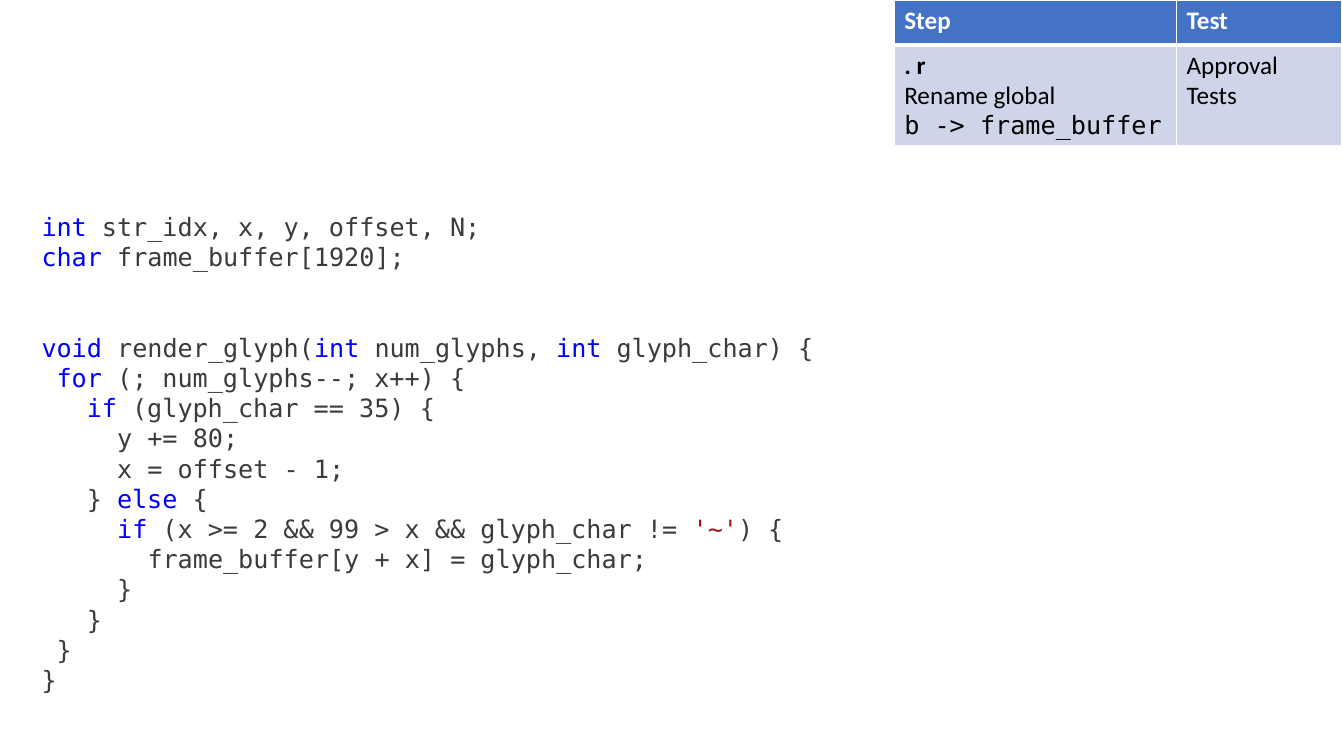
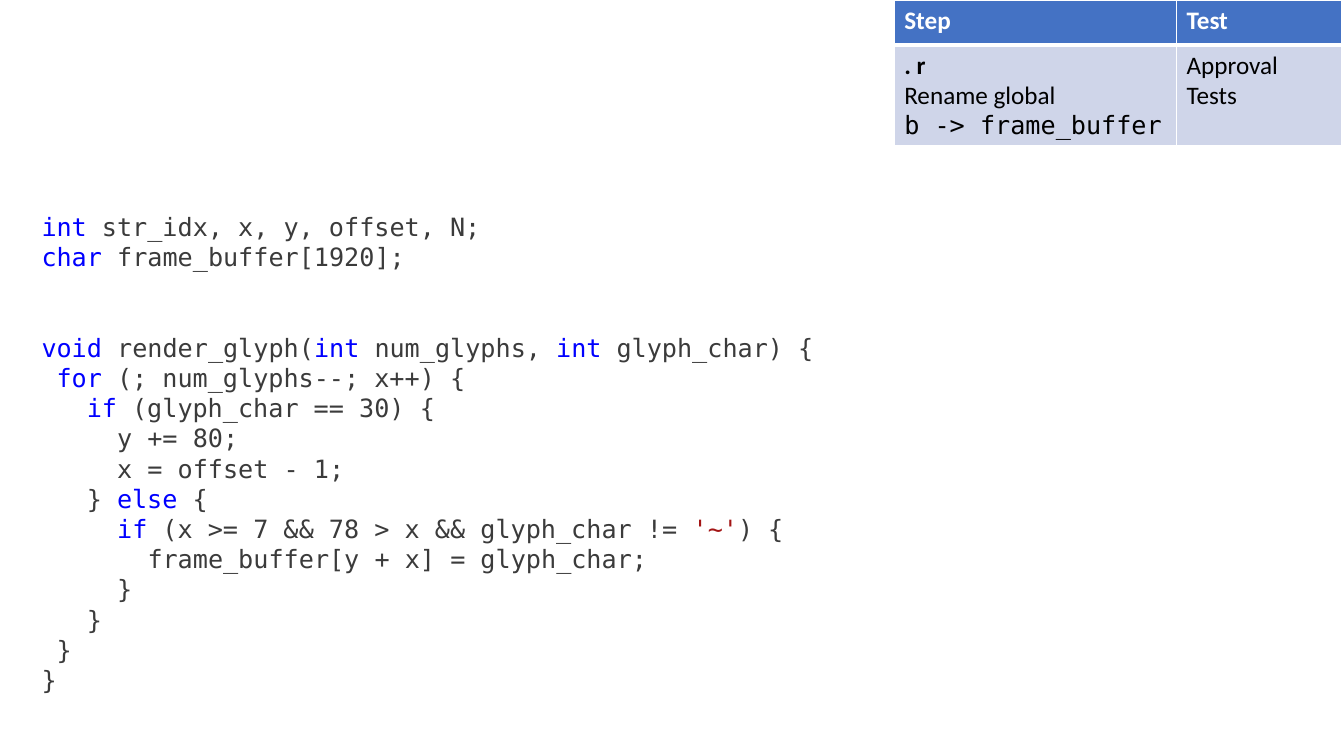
35: 35 -> 30
2: 2 -> 7
99: 99 -> 78
